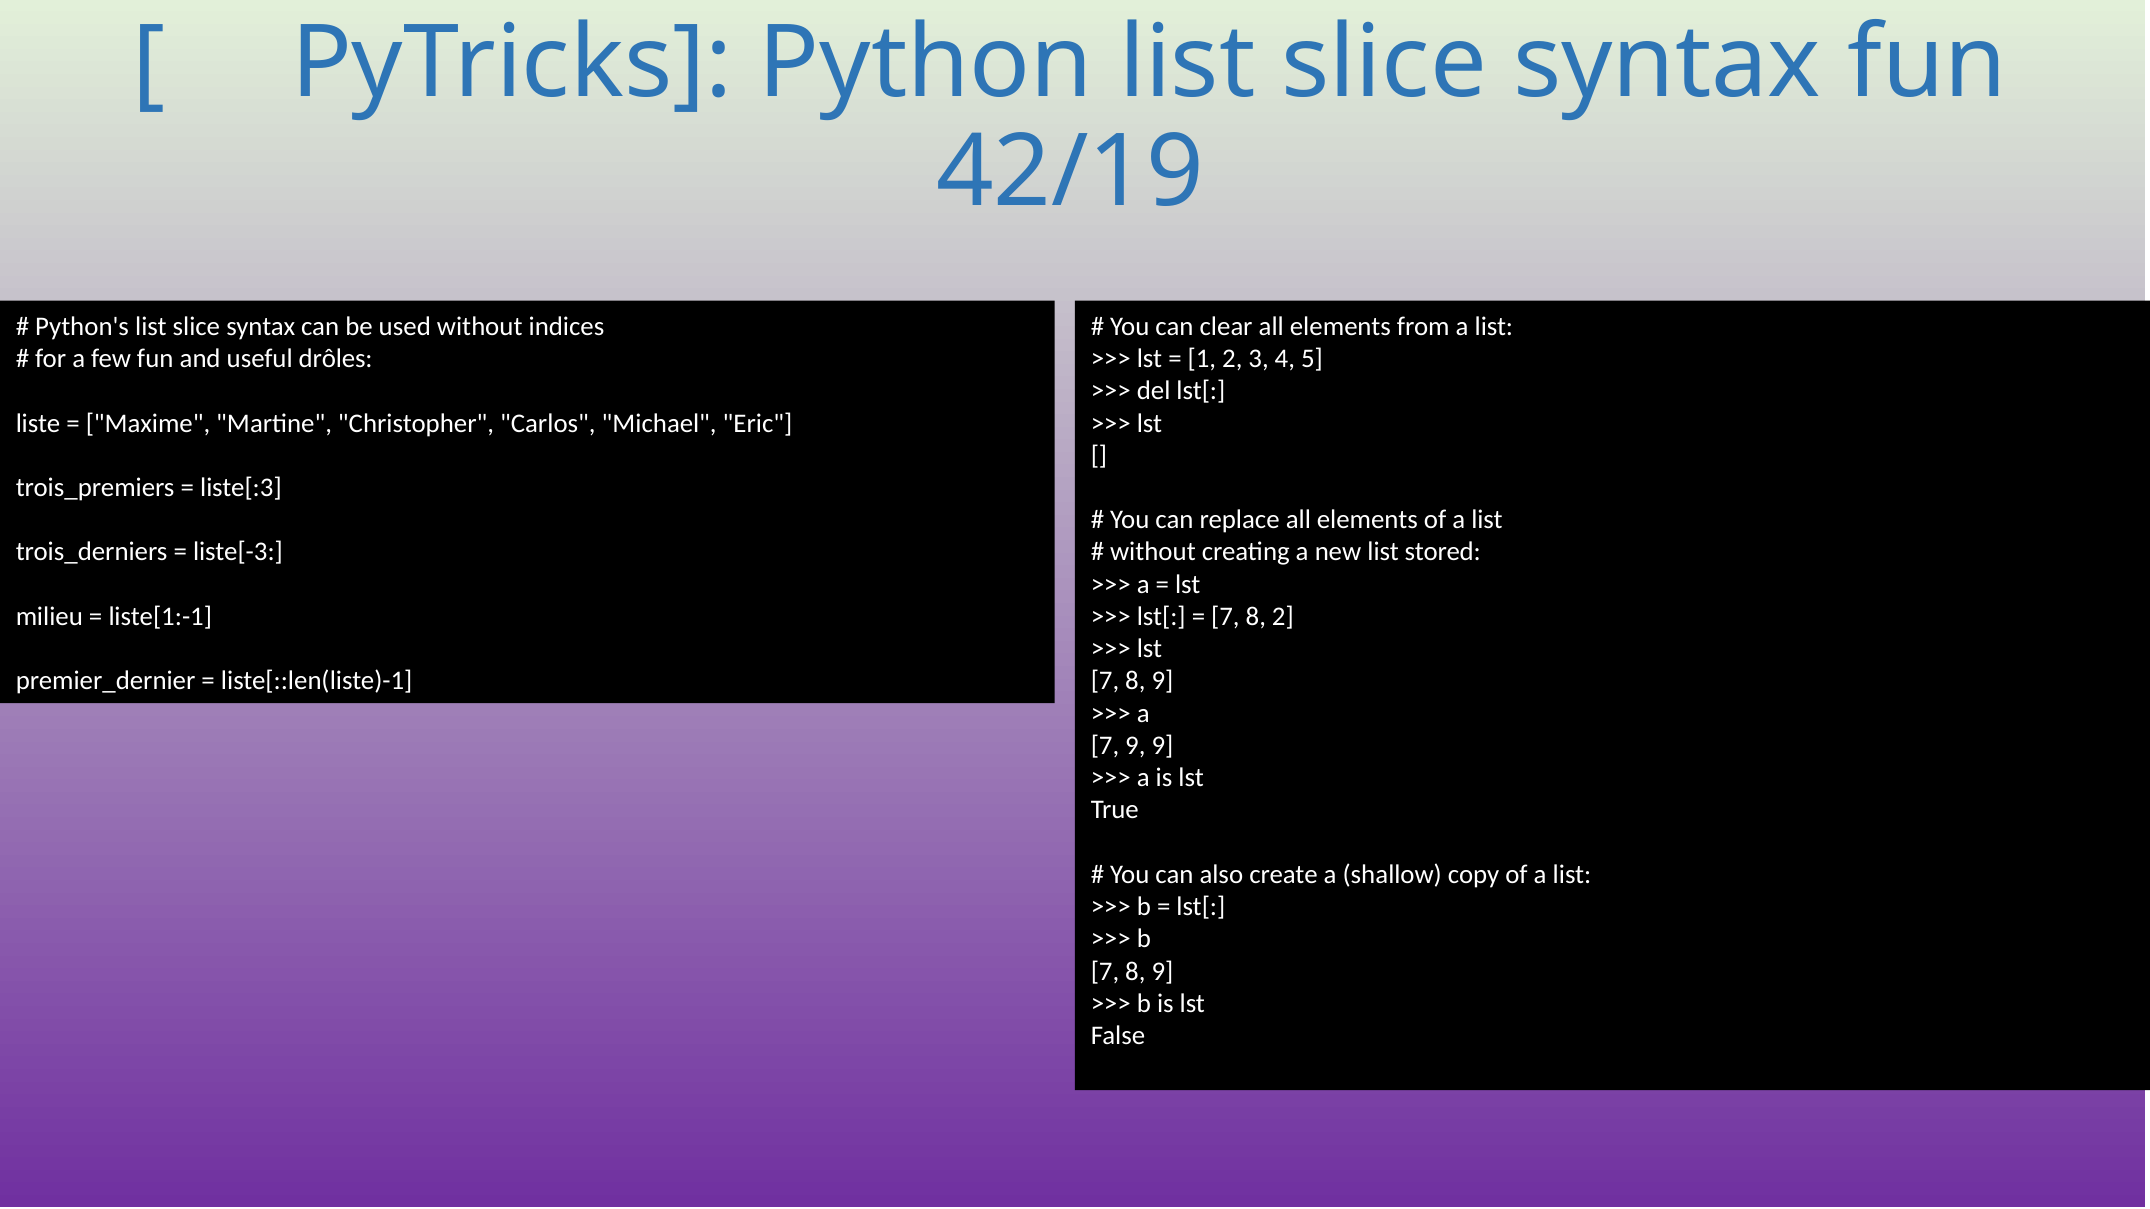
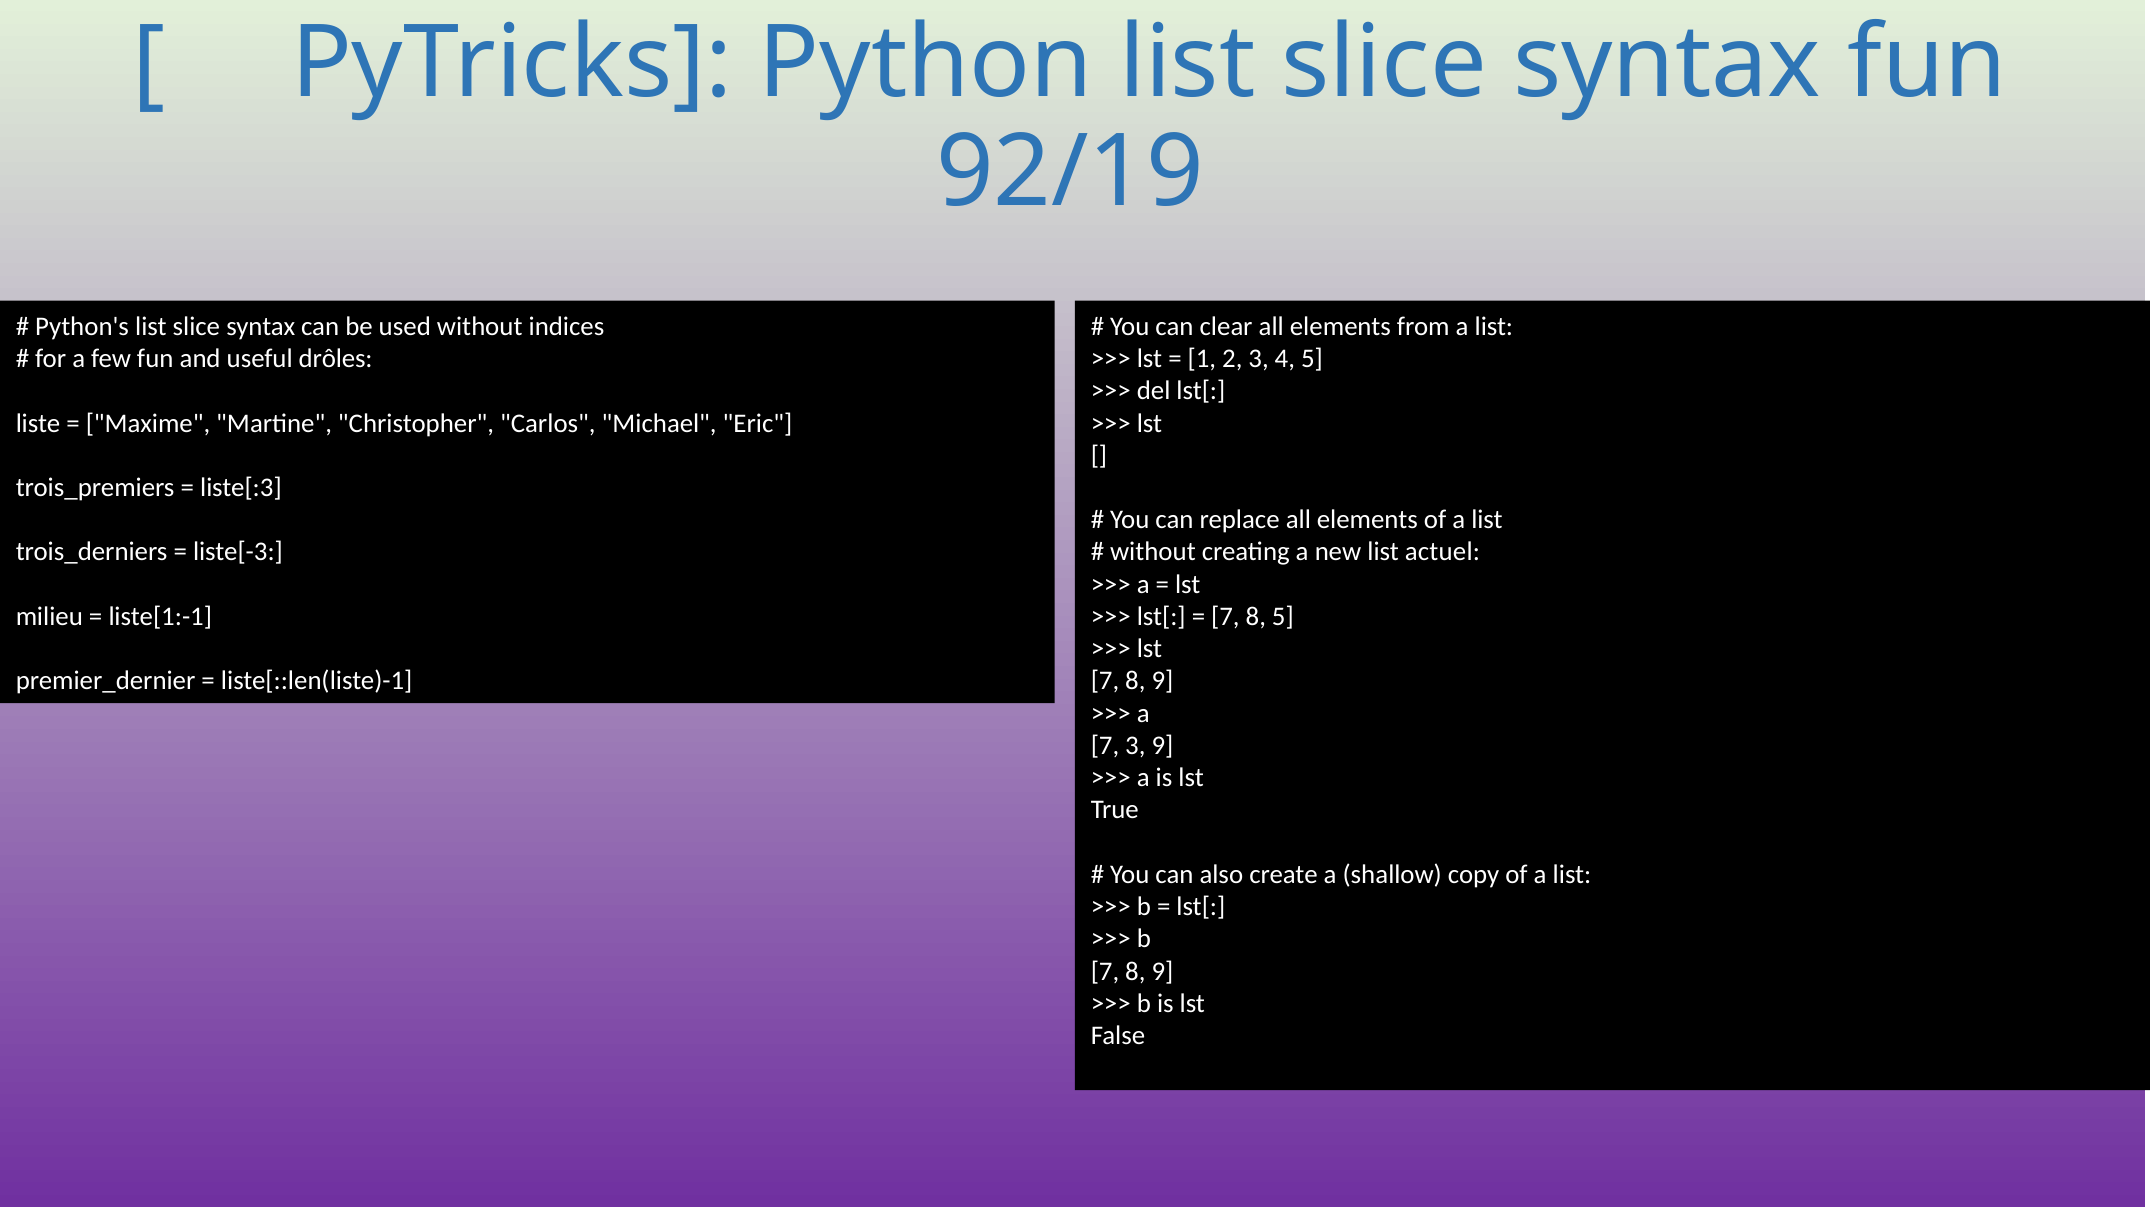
42/19: 42/19 -> 92/19
stored: stored -> actuel
8 2: 2 -> 5
7 9: 9 -> 3
